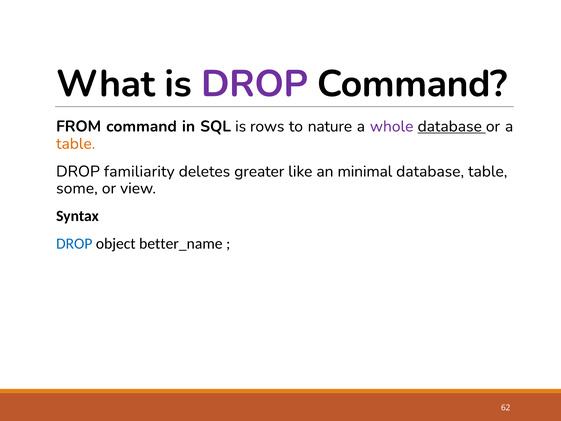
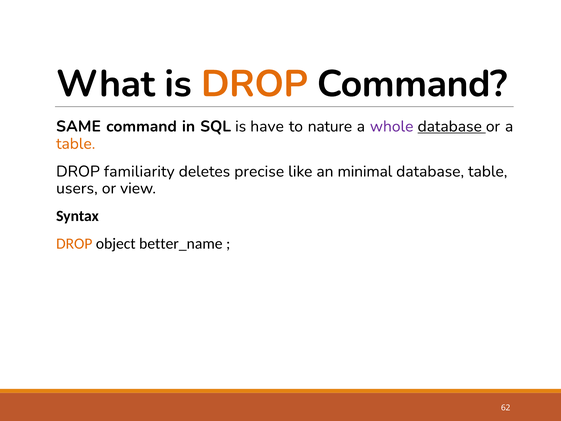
DROP at (254, 84) colour: purple -> orange
FROM: FROM -> SAME
rows: rows -> have
greater: greater -> precise
some: some -> users
DROP at (74, 244) colour: blue -> orange
